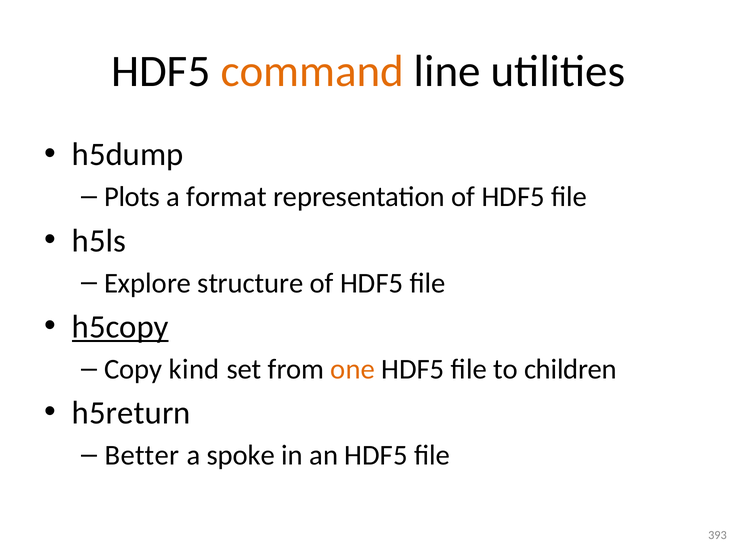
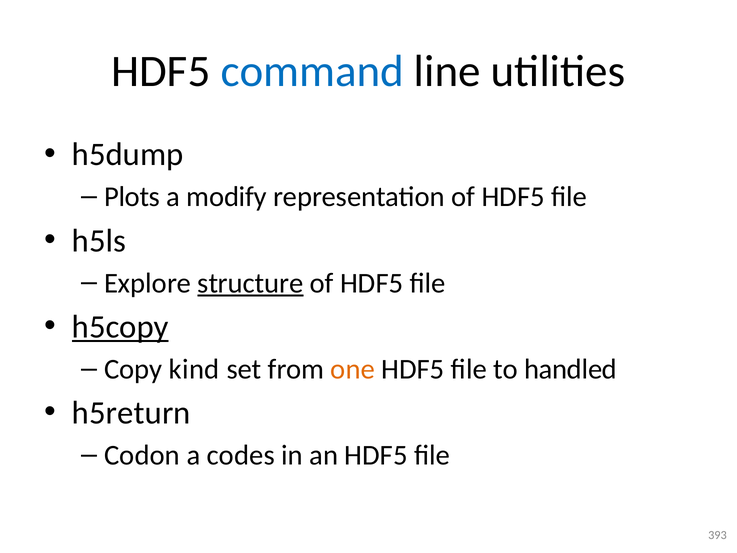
command colour: orange -> blue
format: format -> modify
structure underline: none -> present
children: children -> handled
Better: Better -> Codon
spoke: spoke -> codes
